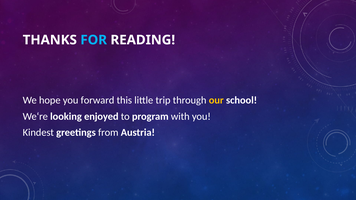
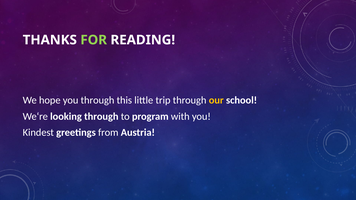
FOR colour: light blue -> light green
you forward: forward -> through
looking enjoyed: enjoyed -> through
